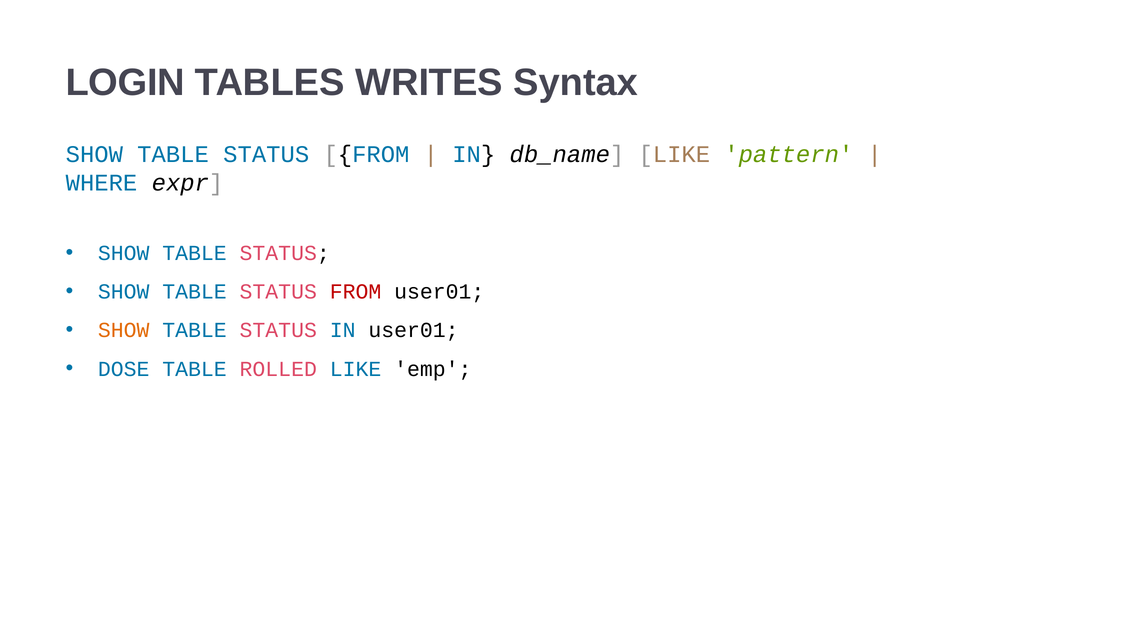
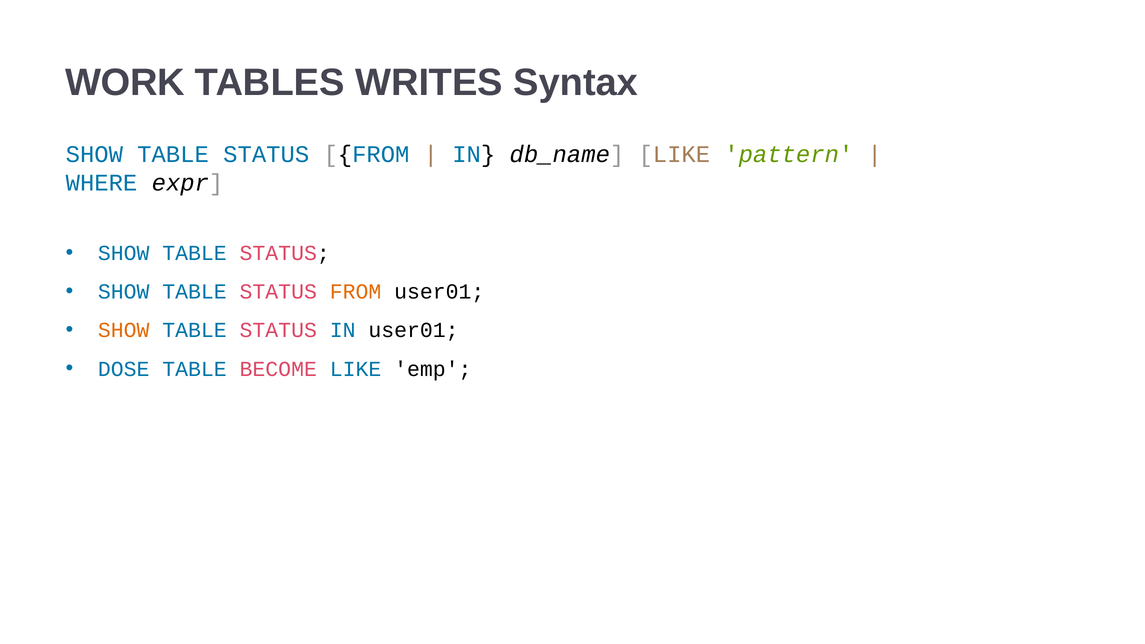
LOGIN: LOGIN -> WORK
FROM at (356, 292) colour: red -> orange
ROLLED: ROLLED -> BECOME
